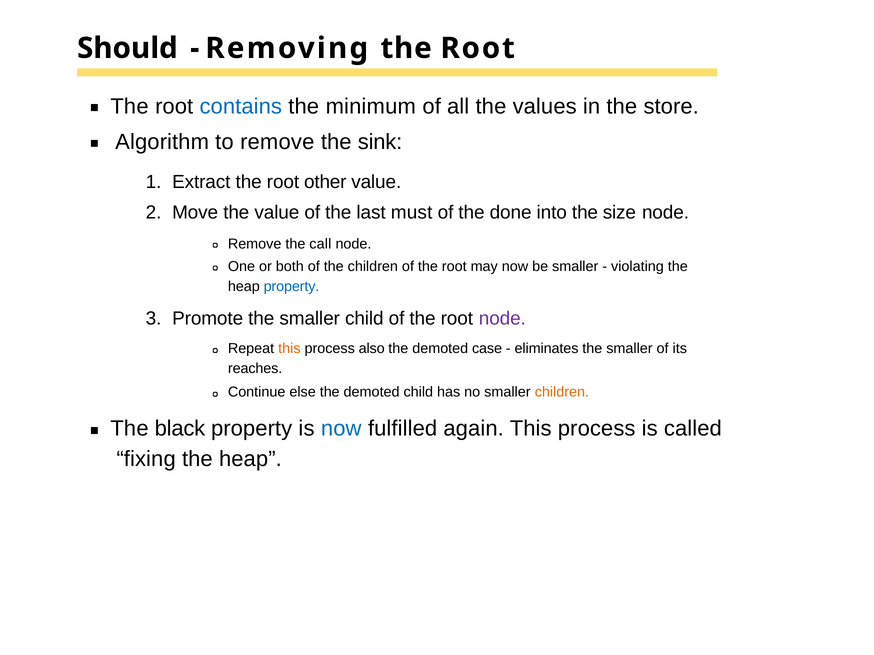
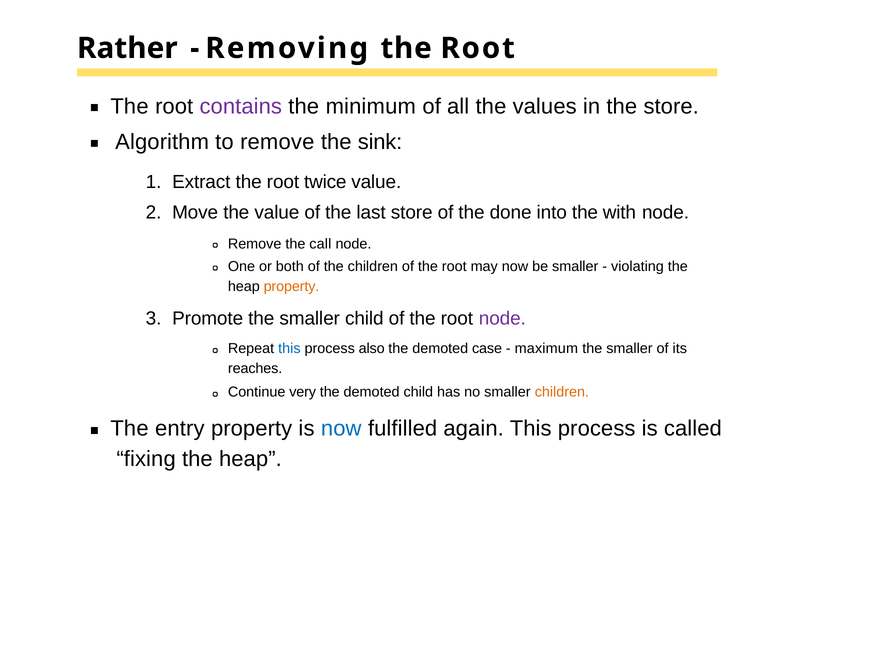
Should: Should -> Rather
contains colour: blue -> purple
other: other -> twice
last must: must -> store
size: size -> with
property at (291, 287) colour: blue -> orange
this at (289, 349) colour: orange -> blue
eliminates: eliminates -> maximum
else: else -> very
black: black -> entry
